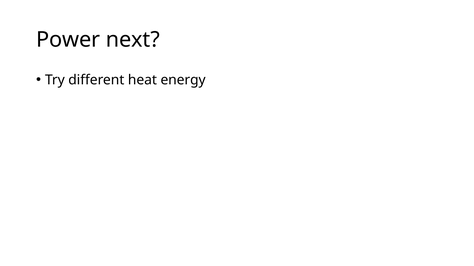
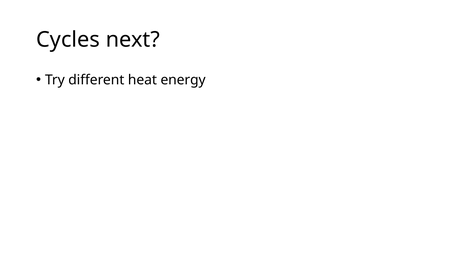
Power: Power -> Cycles
